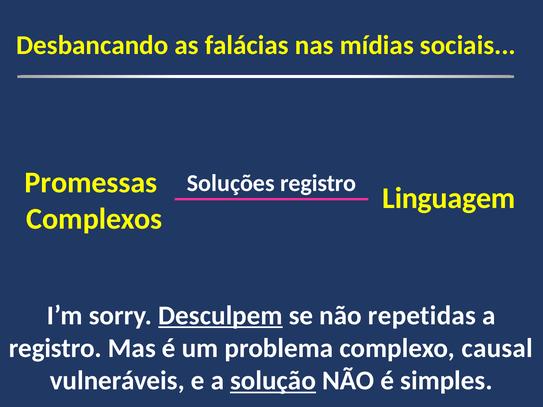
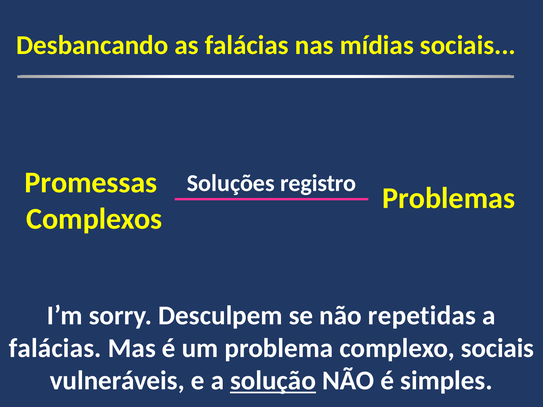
Linguagem: Linguagem -> Problemas
Desculpem underline: present -> none
registro at (55, 348): registro -> falácias
complexo causal: causal -> sociais
